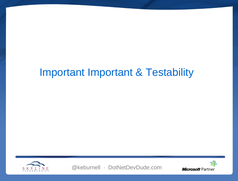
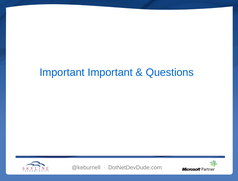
Testability: Testability -> Questions
